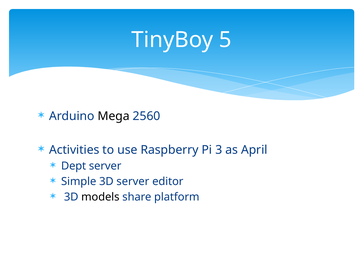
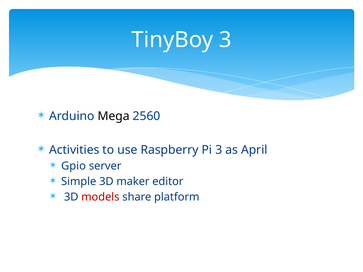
TinyBoy 5: 5 -> 3
Dept: Dept -> Gpio
3D server: server -> maker
models colour: black -> red
